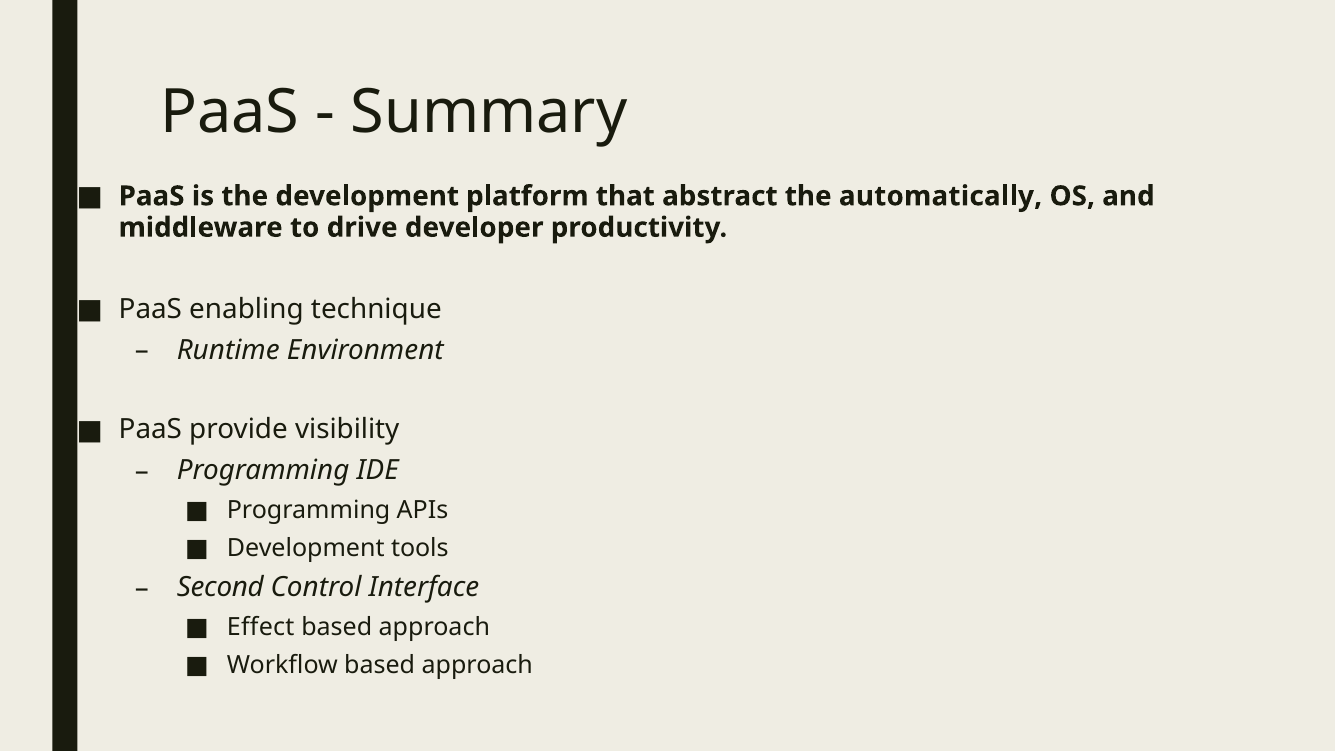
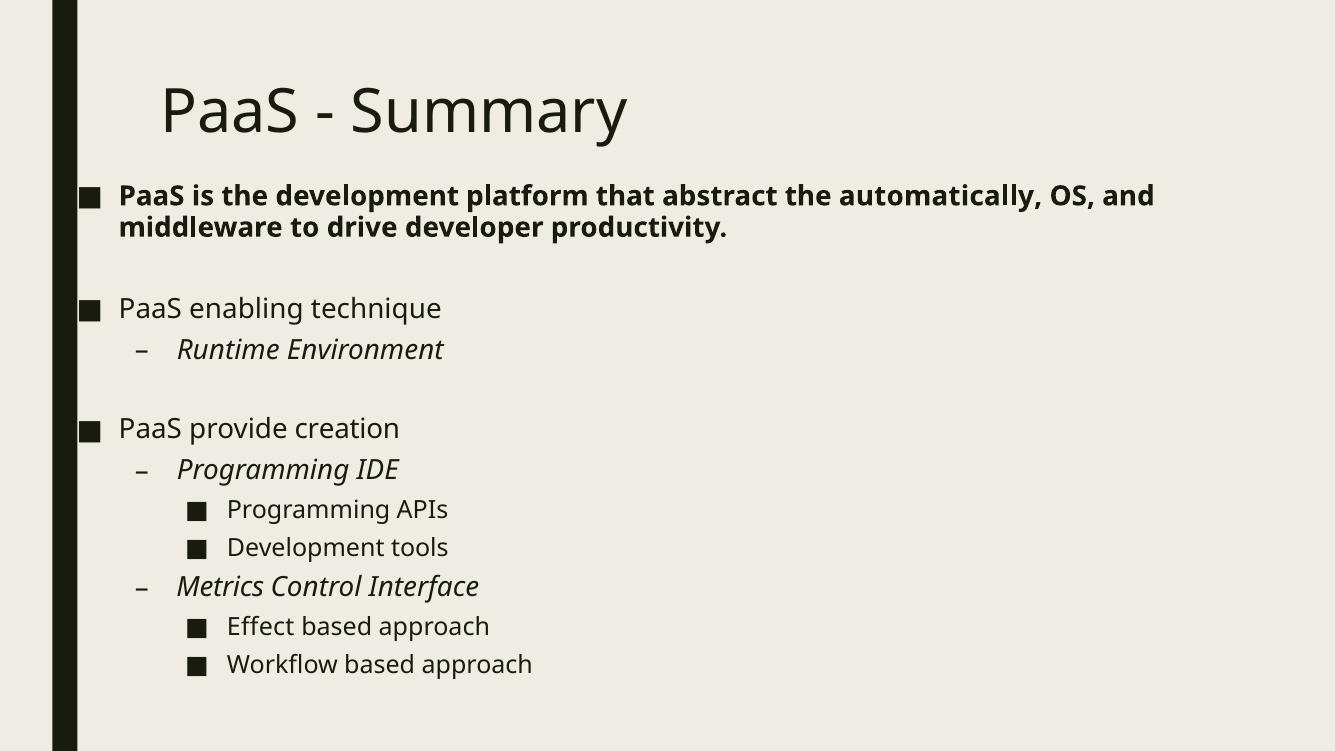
visibility: visibility -> creation
Second: Second -> Metrics
